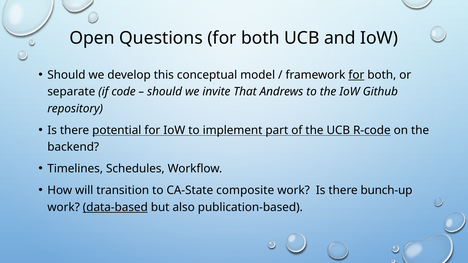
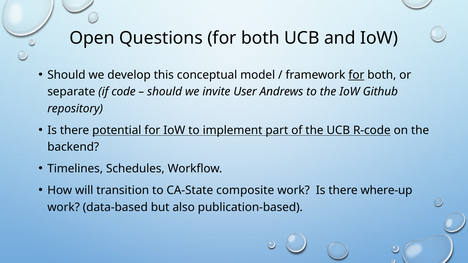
That: That -> User
bunch-up: bunch-up -> where-up
data-based underline: present -> none
